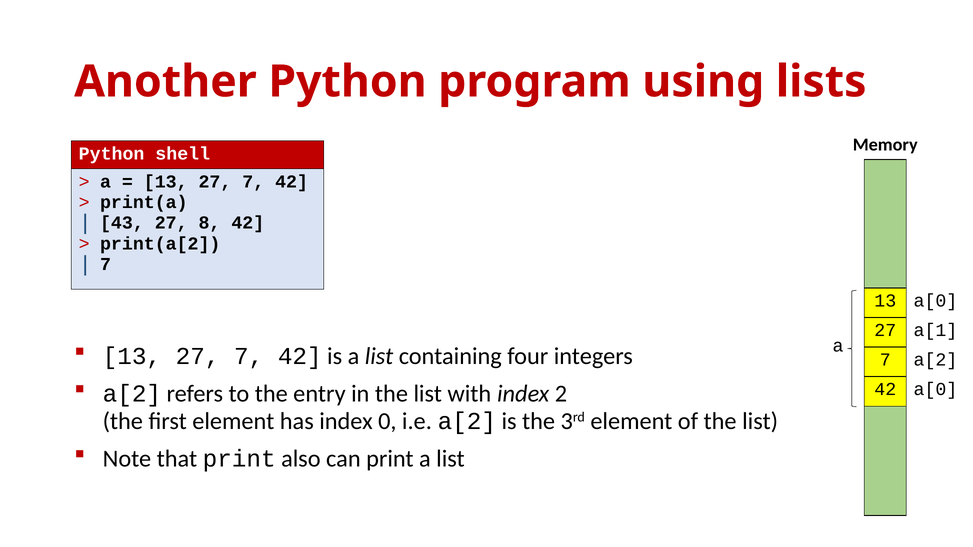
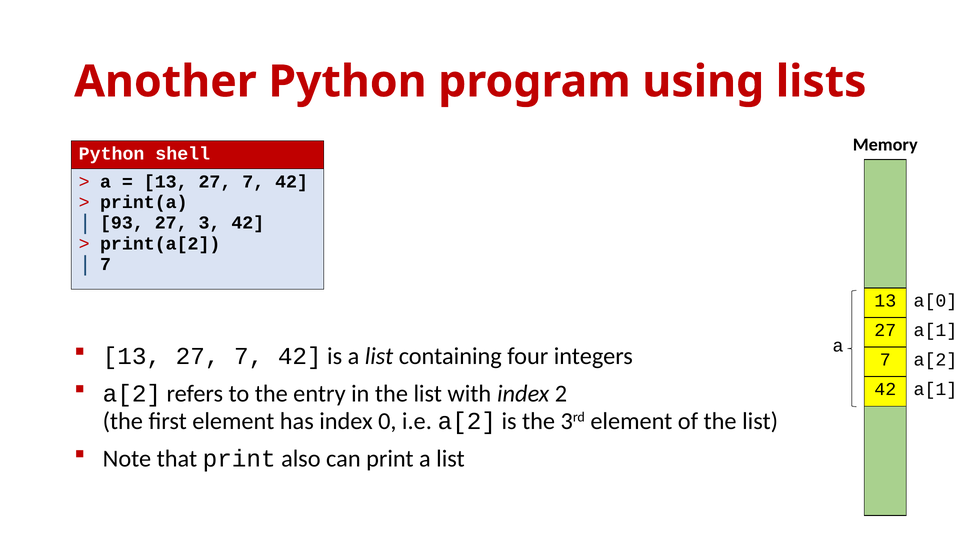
43: 43 -> 93
8: 8 -> 3
42 a[0: a[0 -> a[1
